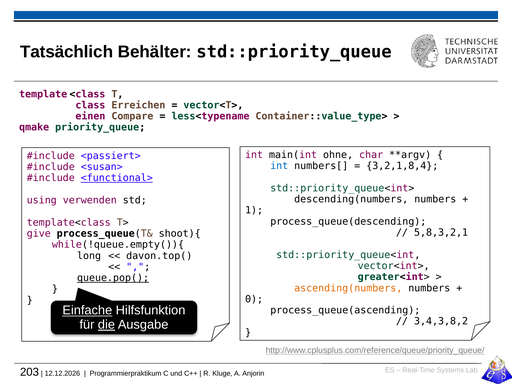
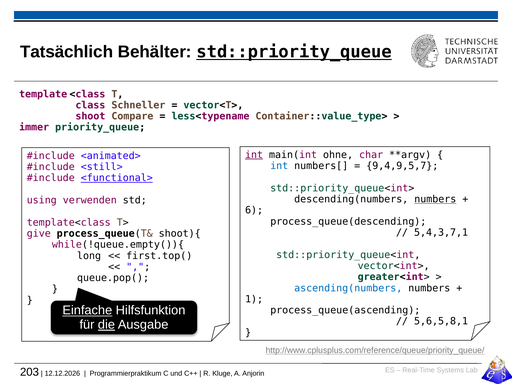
std::priority_queue underline: none -> present
Erreichen: Erreichen -> Schneller
einen: einen -> shoot
qmake: qmake -> immer
int at (254, 155) underline: none -> present
<passiert>: <passiert> -> <animated>
3,2,1,8,4: 3,2,1,8,4 -> 9,4,9,5,7
<susan>: <susan> -> <still>
numbers at (435, 199) underline: none -> present
1: 1 -> 6
5,8,3,2,1: 5,8,3,2,1 -> 5,4,3,7,1
davon.top(: davon.top( -> first.top(
queue.pop( underline: present -> none
ascending(numbers colour: orange -> blue
0: 0 -> 1
3,4,3,8,2: 3,4,3,8,2 -> 5,6,5,8,1
